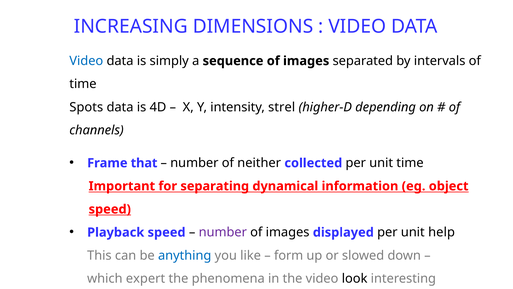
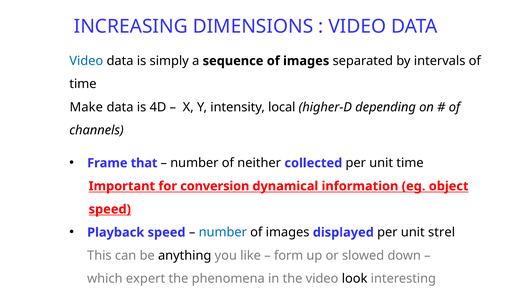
Spots: Spots -> Make
strel: strel -> local
separating: separating -> conversion
number at (223, 232) colour: purple -> blue
help: help -> strel
anything colour: blue -> black
